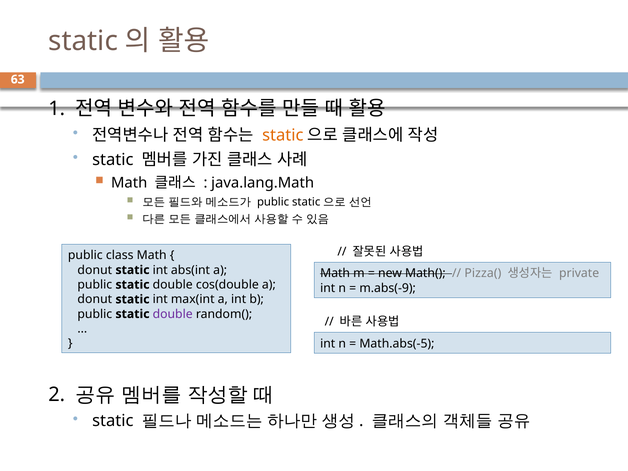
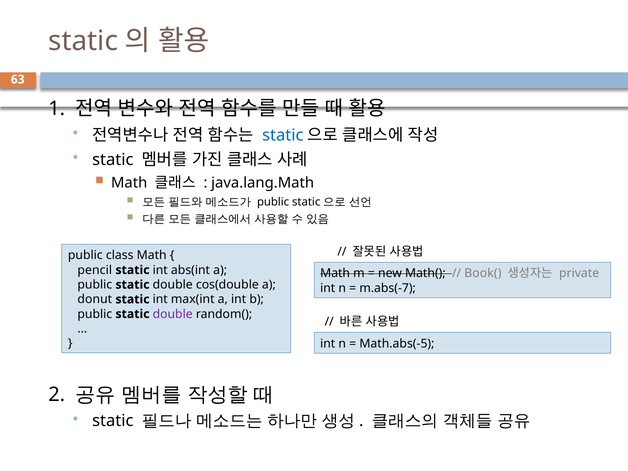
static at (283, 135) colour: orange -> blue
donut at (95, 270): donut -> pencil
Pizza(: Pizza( -> Book(
m.abs(-9: m.abs(-9 -> m.abs(-7
